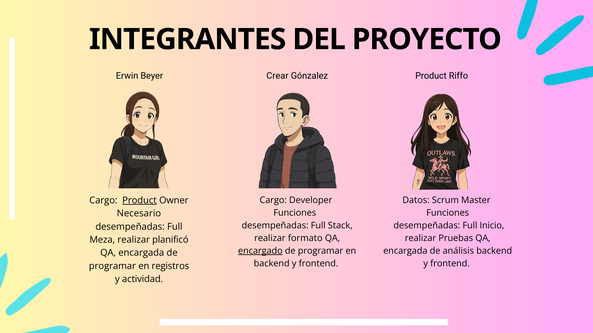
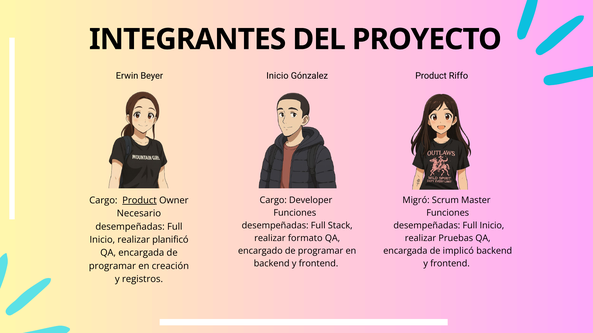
Beyer Crear: Crear -> Inicio
Datos: Datos -> Migró
Meza at (102, 240): Meza -> Inicio
encargado underline: present -> none
análisis: análisis -> implicó
registros: registros -> creación
actividad: actividad -> registros
